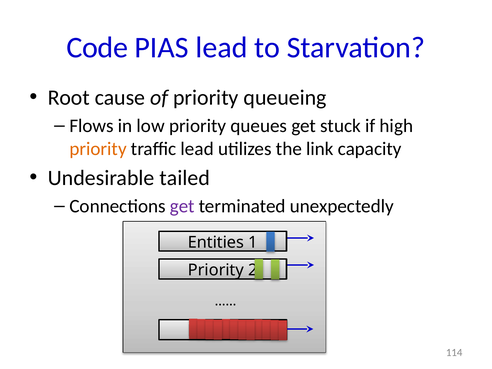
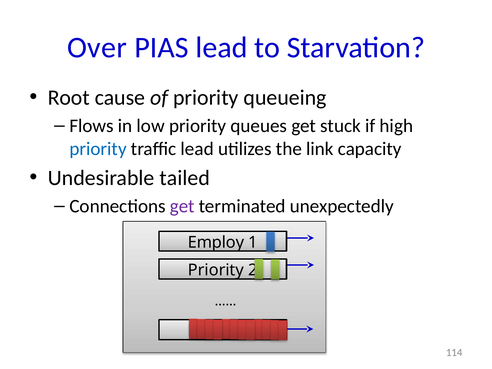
Code: Code -> Over
priority at (98, 149) colour: orange -> blue
Entities: Entities -> Employ
